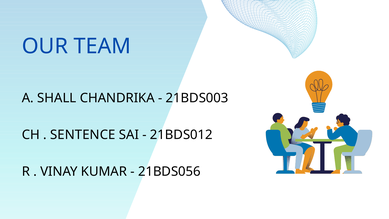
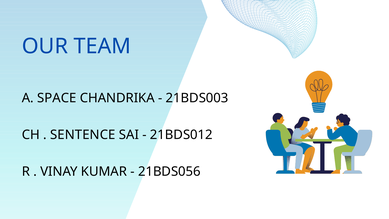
SHALL: SHALL -> SPACE
